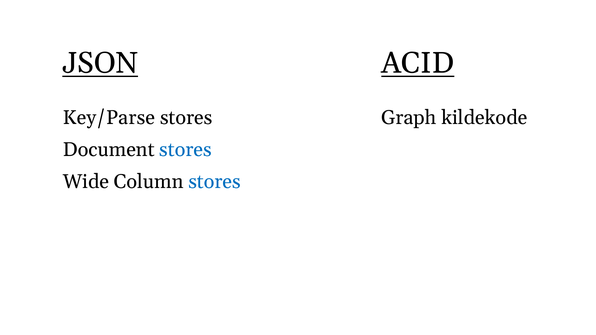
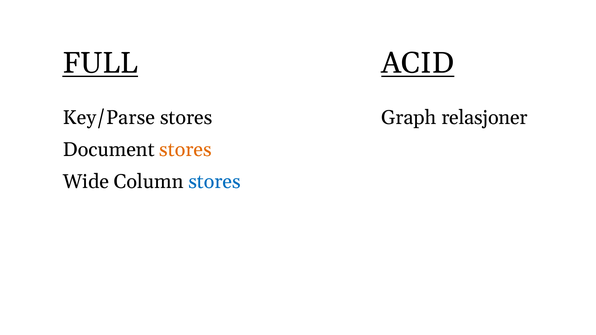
JSON: JSON -> FULL
kildekode: kildekode -> relasjoner
stores at (186, 150) colour: blue -> orange
